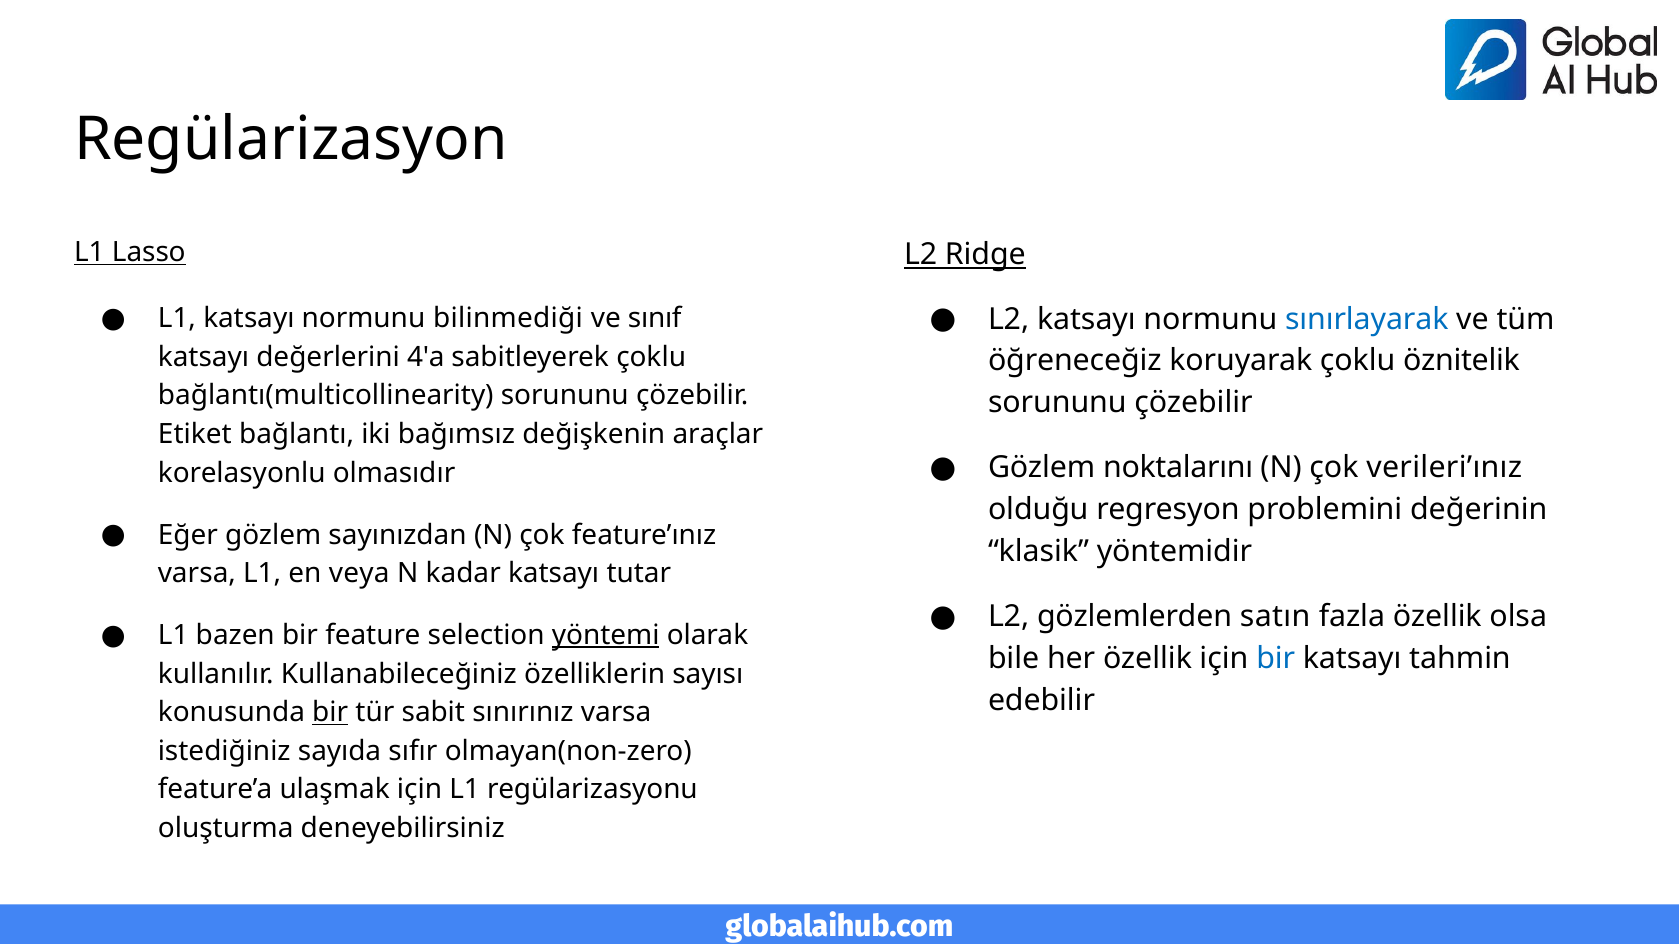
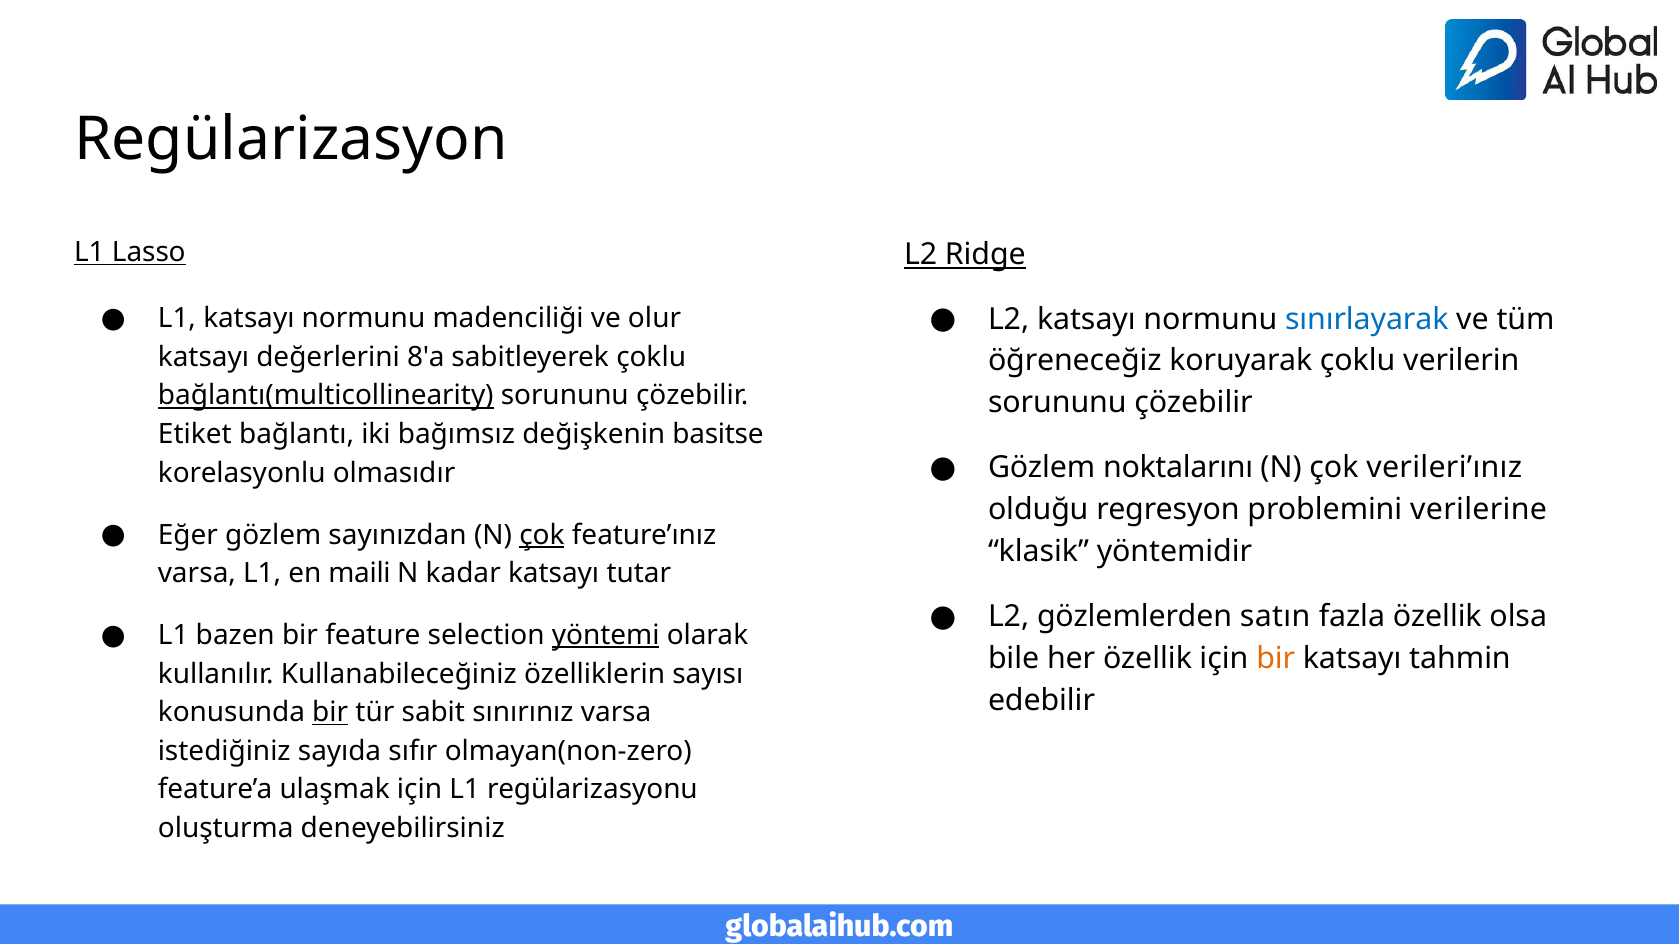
bilinmediği: bilinmediği -> madenciliği
sınıf: sınıf -> olur
4'a: 4'a -> 8'a
öznitelik: öznitelik -> verilerin
bağlantı(multicollinearity underline: none -> present
araçlar: araçlar -> basitse
değerinin: değerinin -> verilerine
çok at (542, 535) underline: none -> present
veya: veya -> maili
bir at (1276, 659) colour: blue -> orange
